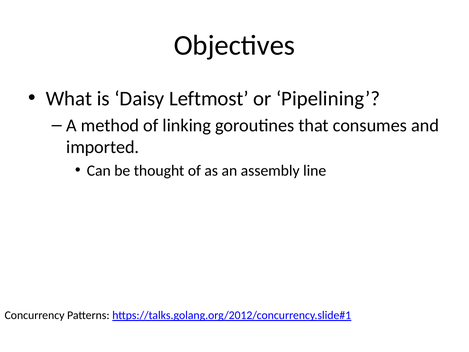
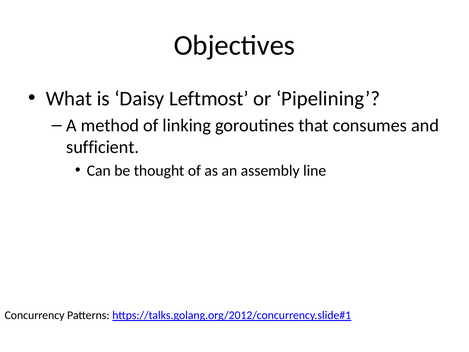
imported: imported -> sufficient
